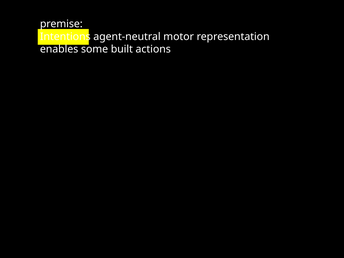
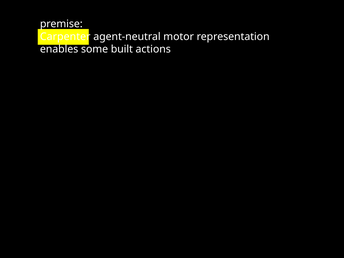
Intentions: Intentions -> Carpenter
